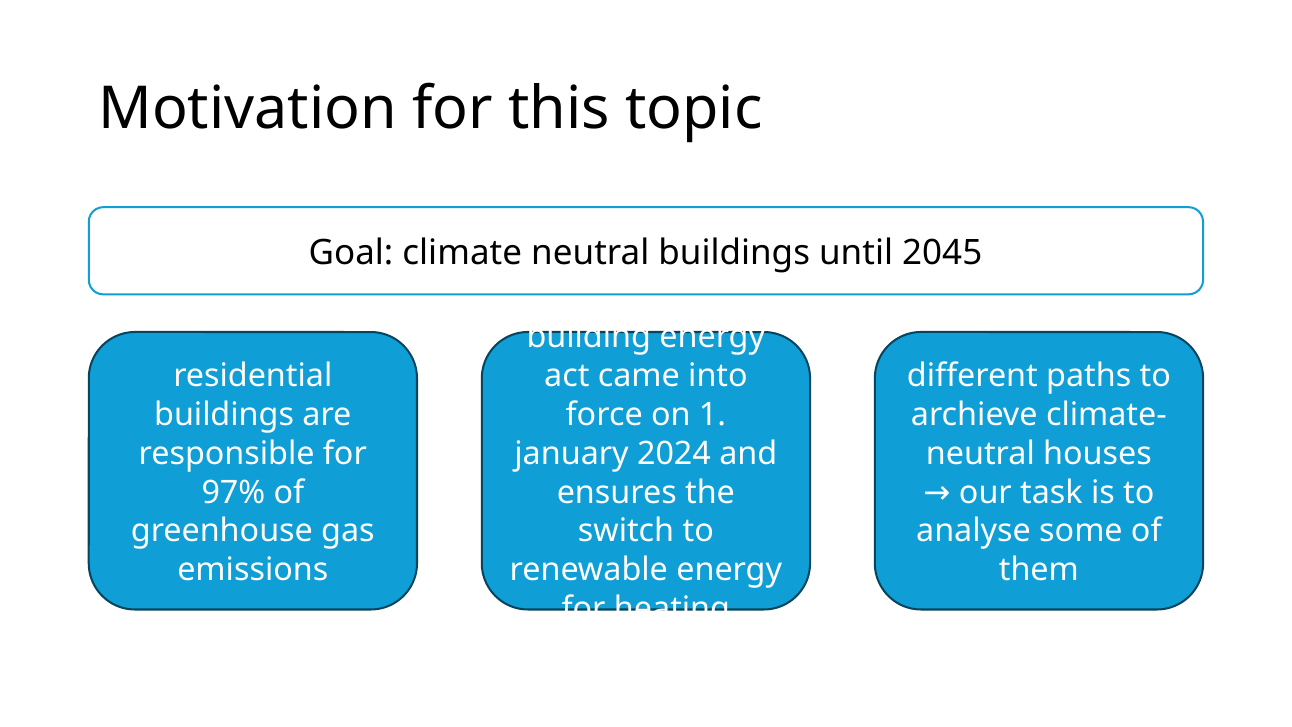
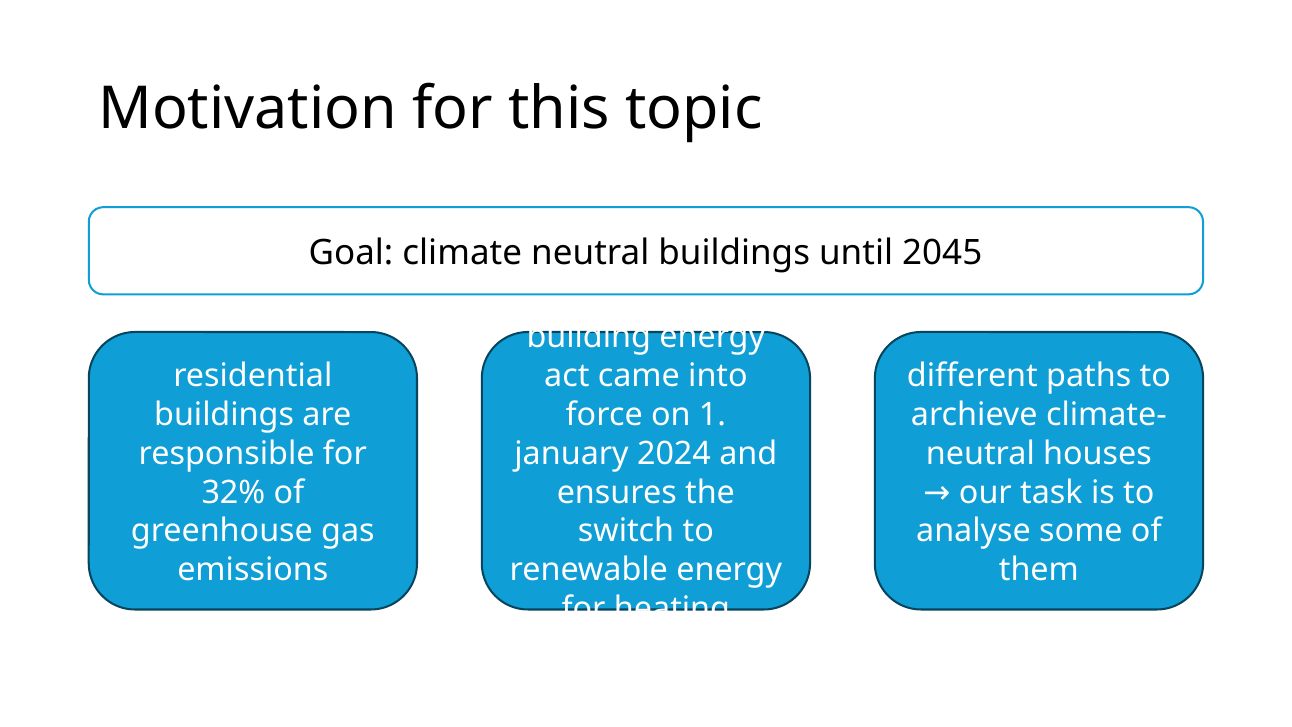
97%: 97% -> 32%
